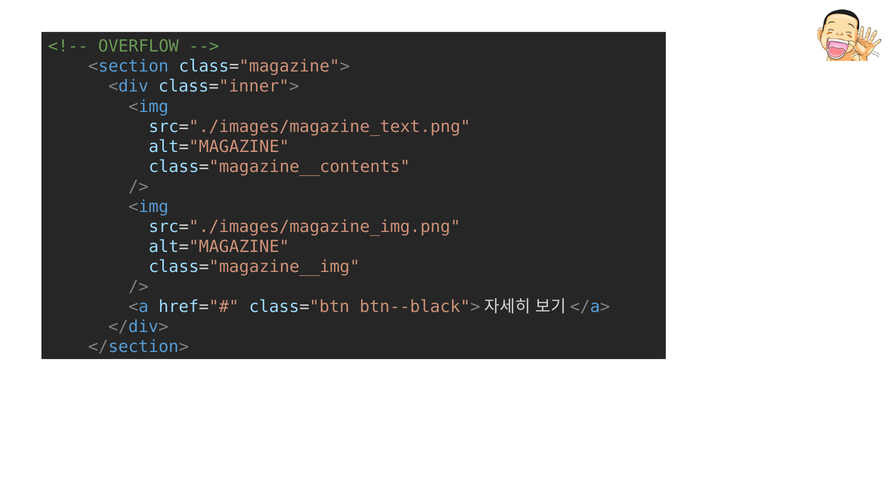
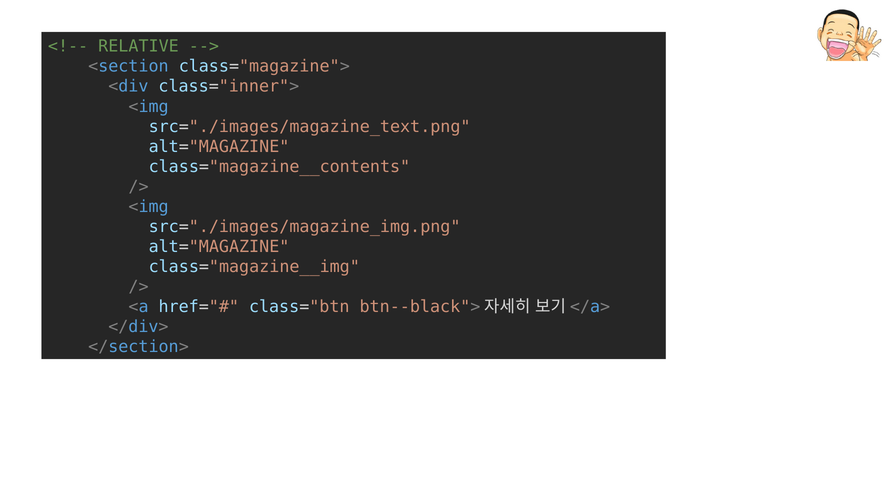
OVERFLOW: OVERFLOW -> RELATIVE
